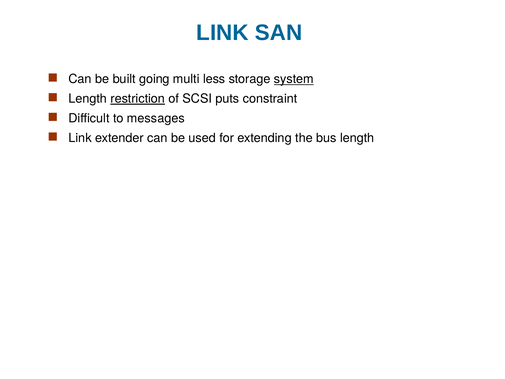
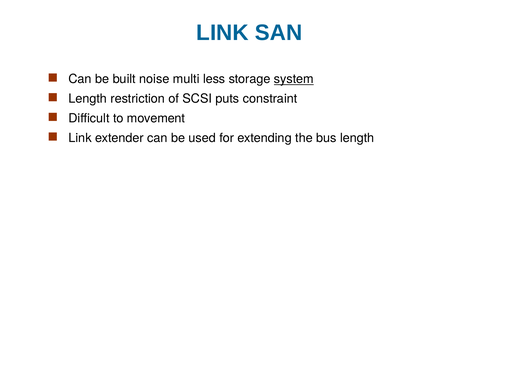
going: going -> noise
restriction underline: present -> none
messages: messages -> movement
